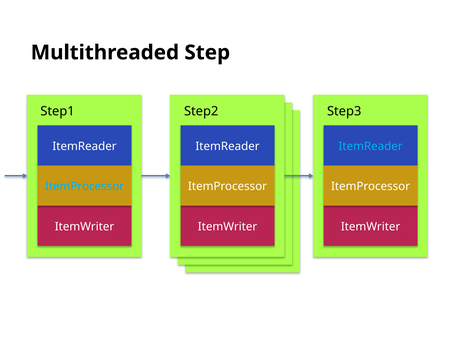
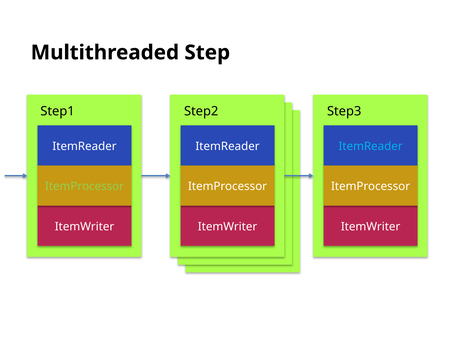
ItemProcessor at (84, 186) colour: light blue -> light green
